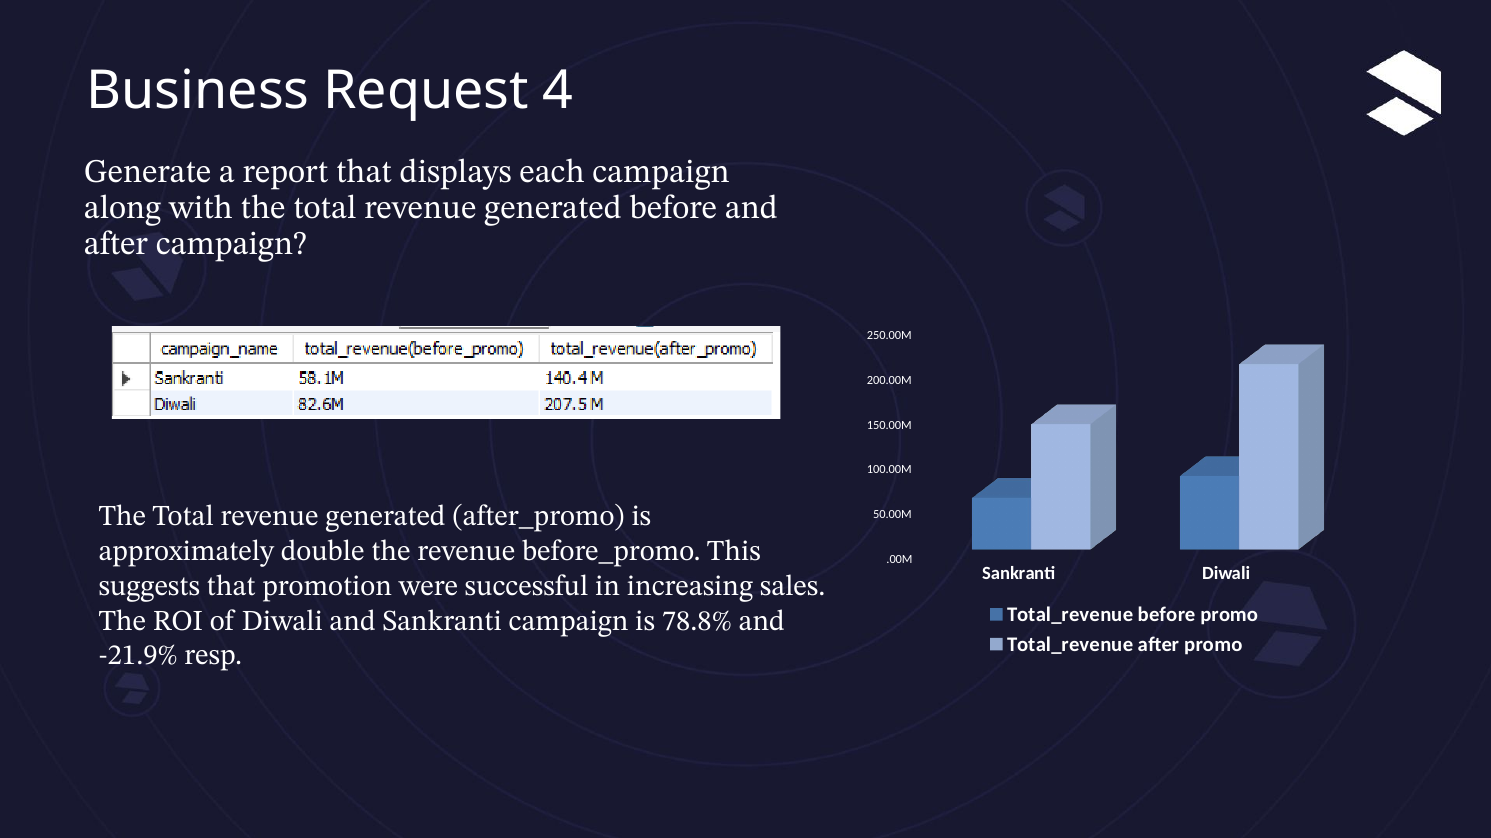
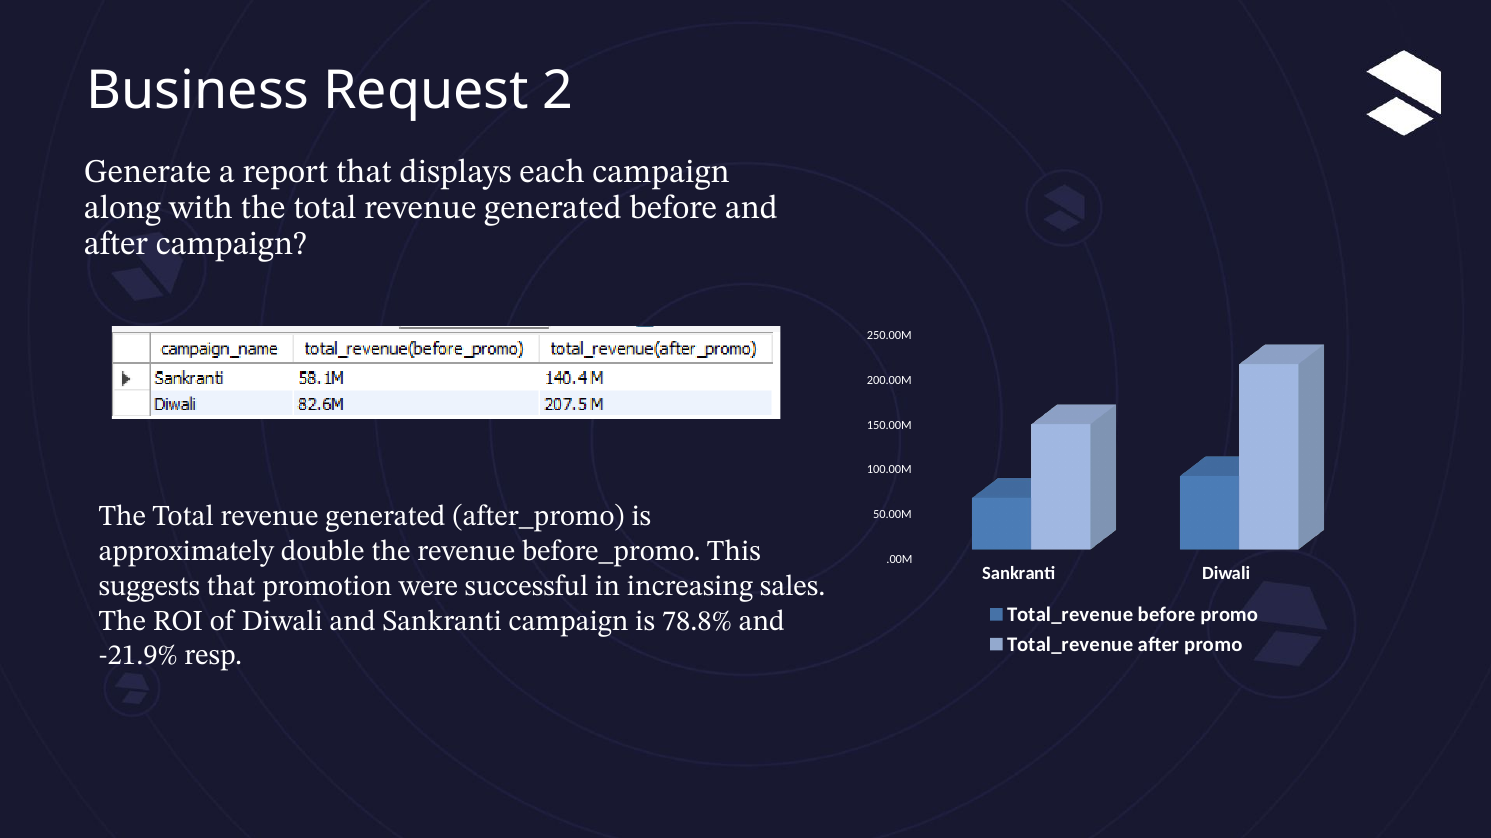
4: 4 -> 2
